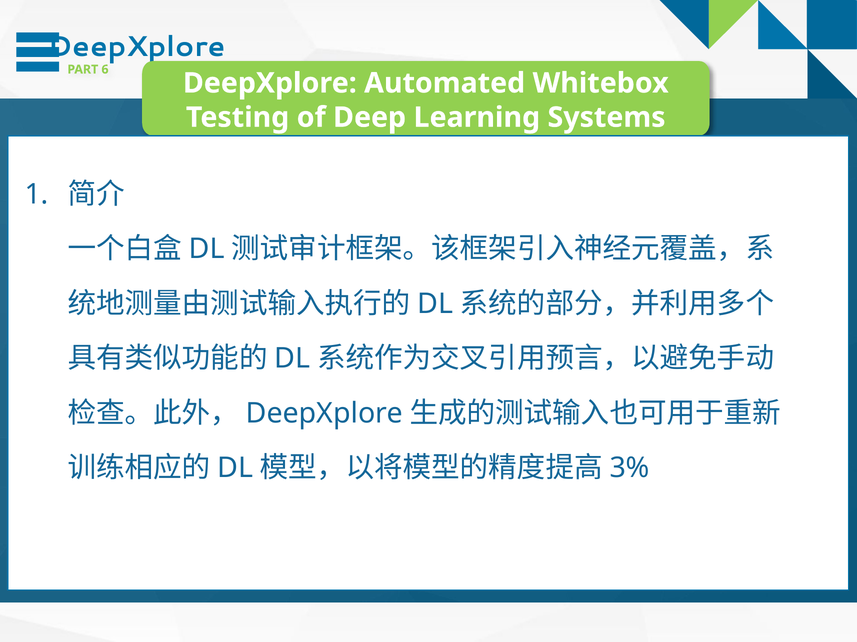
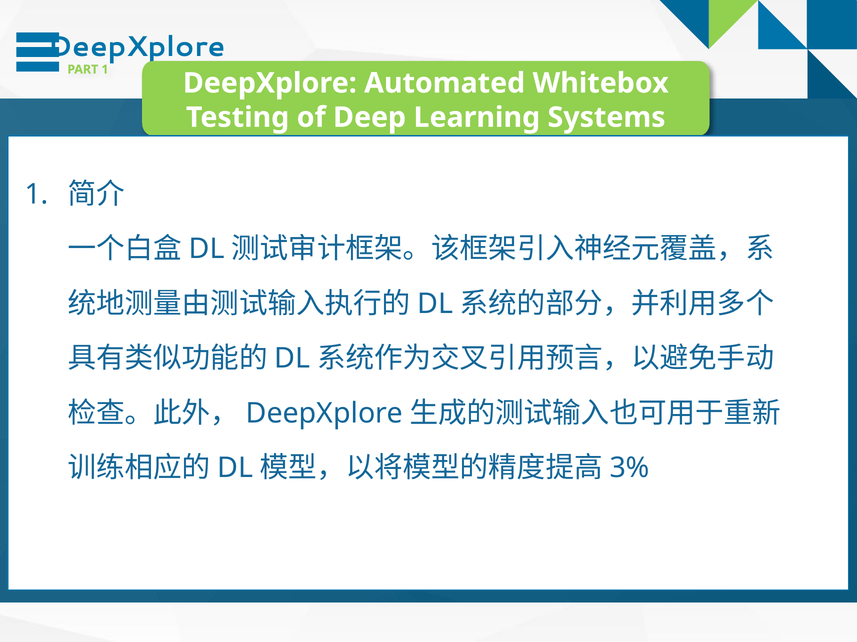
PART 6: 6 -> 1
